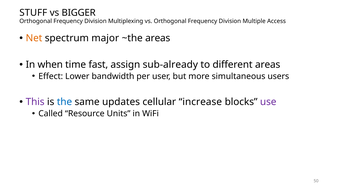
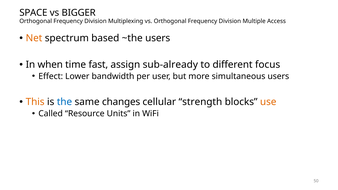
STUFF: STUFF -> SPACE
major: major -> based
~the areas: areas -> users
different areas: areas -> focus
This colour: purple -> orange
updates: updates -> changes
increase: increase -> strength
use colour: purple -> orange
